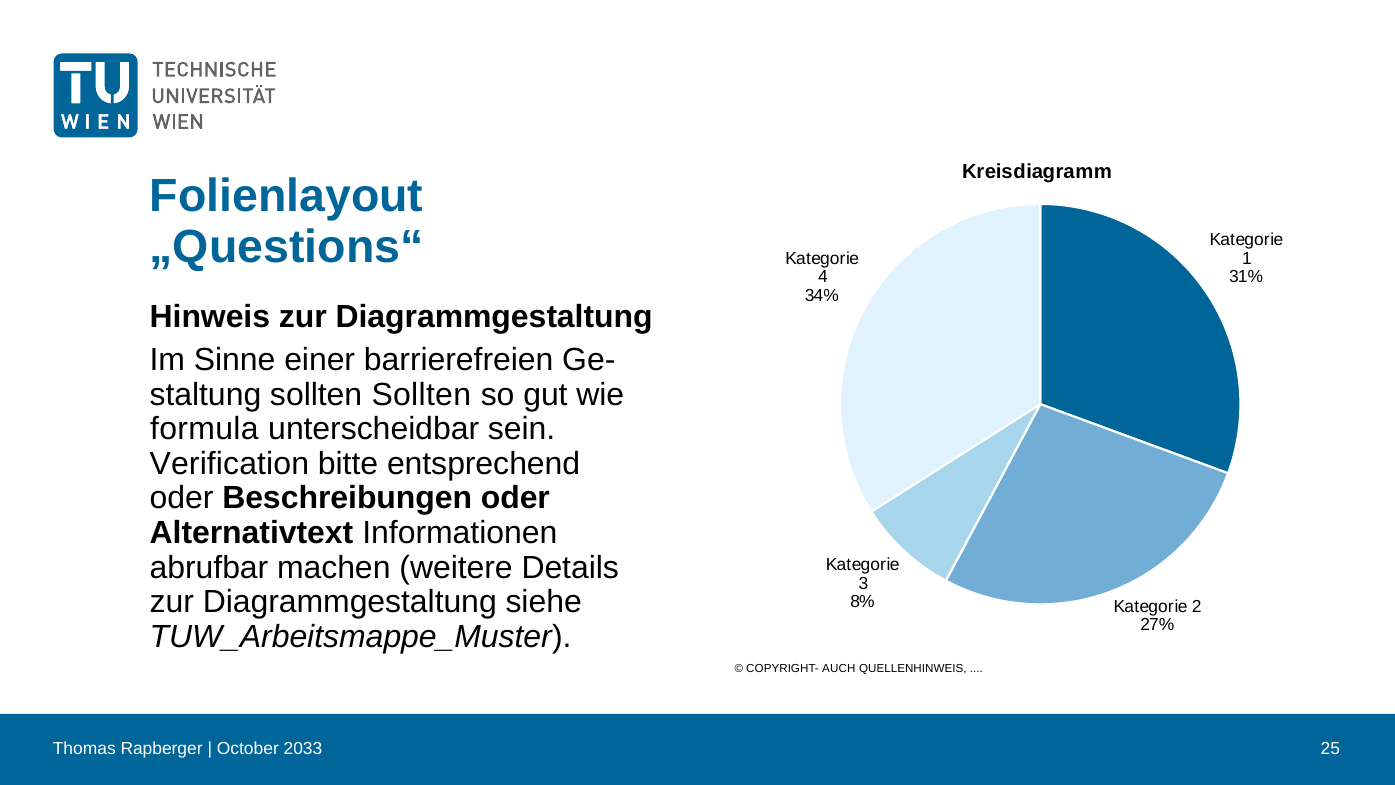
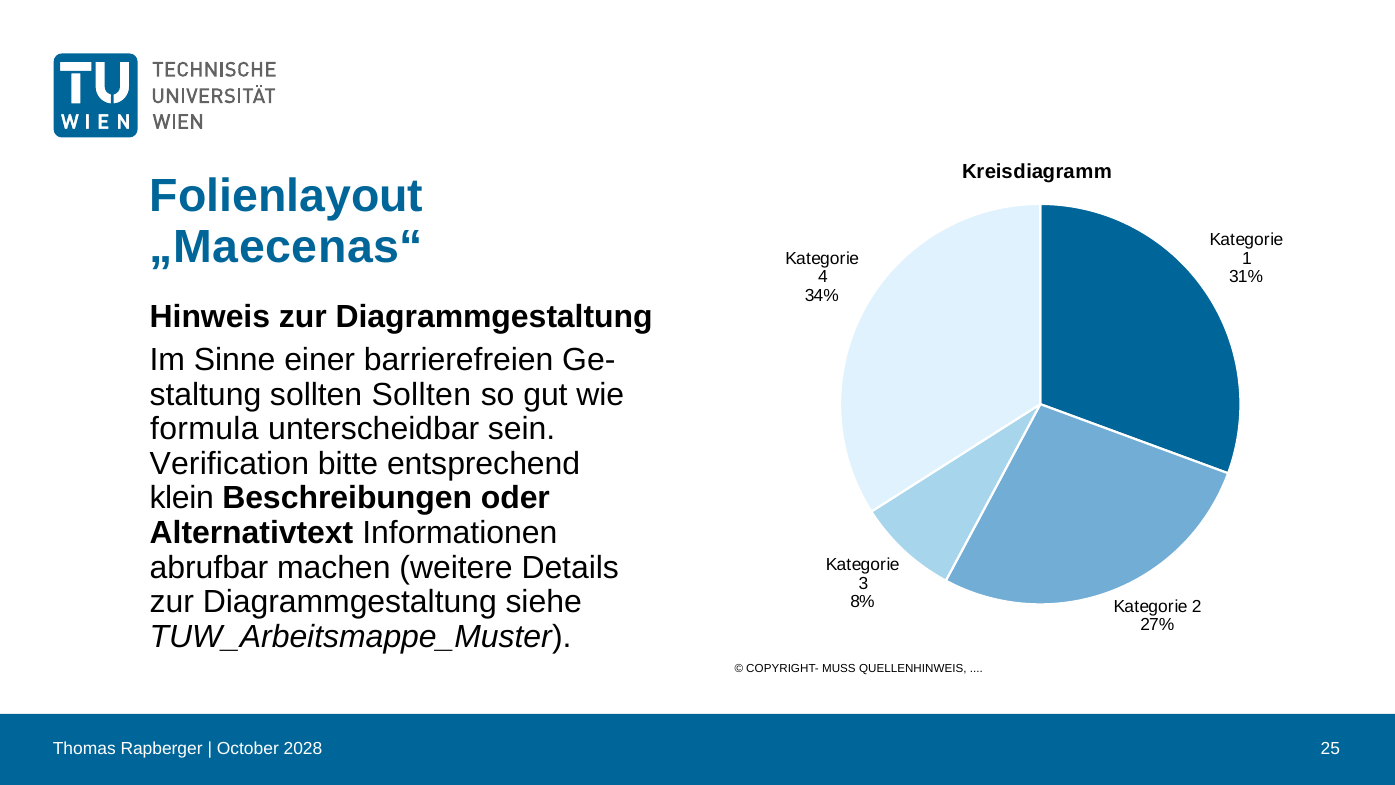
„Questions“: „Questions“ -> „Maecenas“
oder at (182, 498): oder -> klein
AUCH: AUCH -> MUSS
2033: 2033 -> 2028
